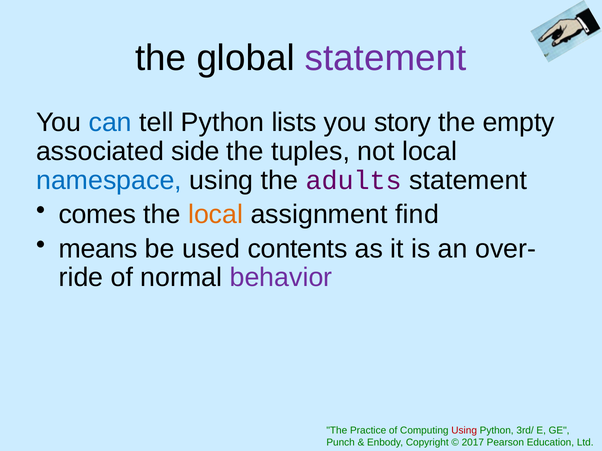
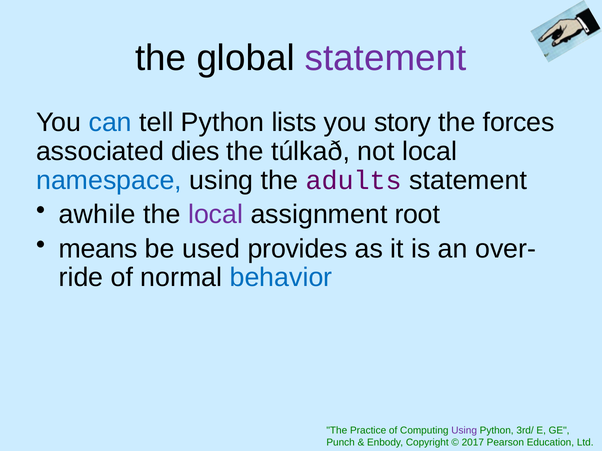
empty: empty -> forces
side: side -> dies
tuples: tuples -> túlkað
comes: comes -> awhile
local at (216, 215) colour: orange -> purple
find: find -> root
contents: contents -> provides
behavior colour: purple -> blue
Using at (464, 431) colour: red -> purple
